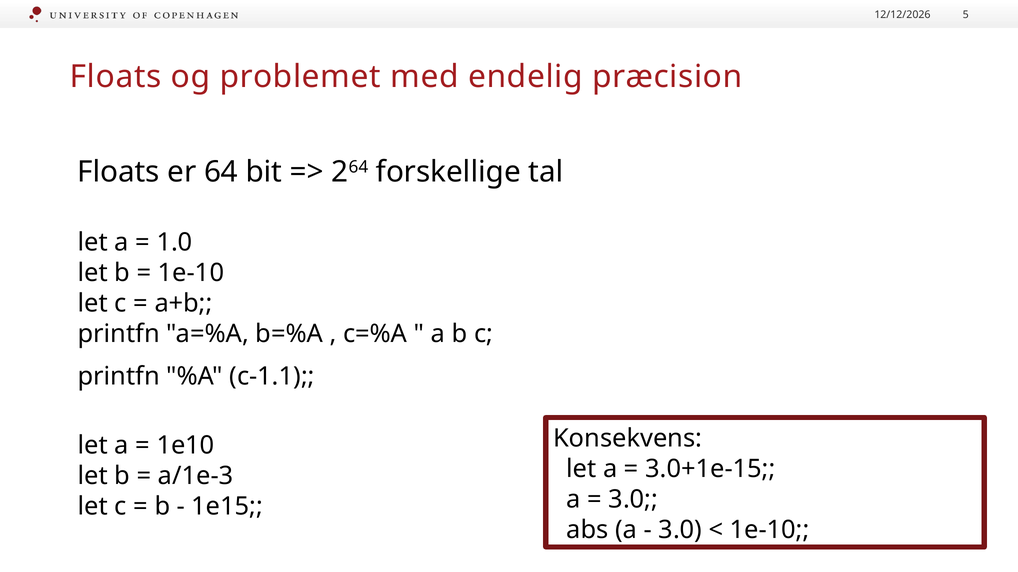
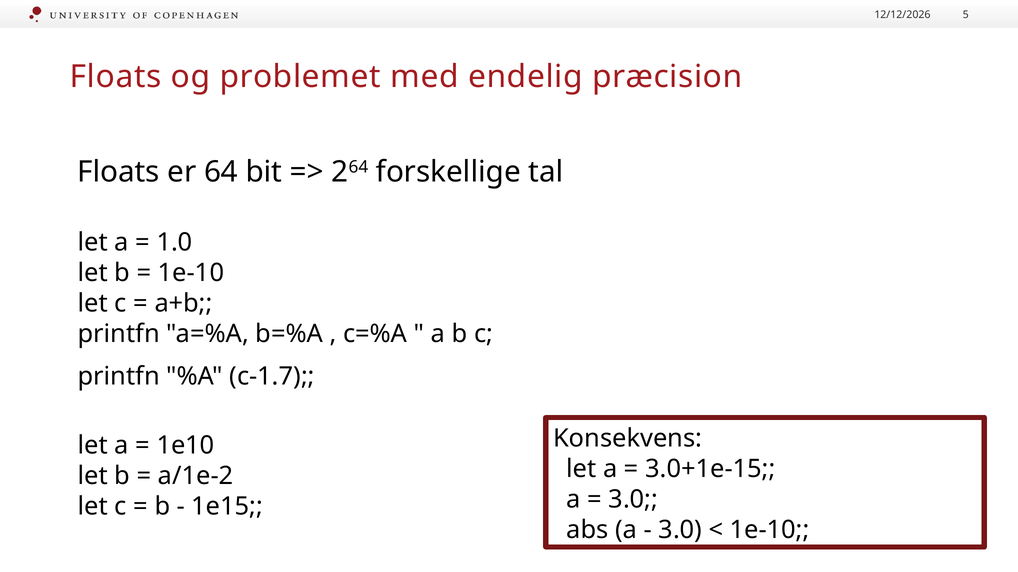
c-1.1: c-1.1 -> c-1.7
a/1e-3: a/1e-3 -> a/1e-2
